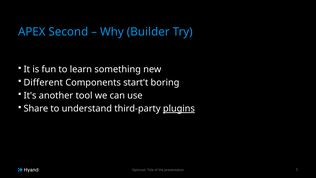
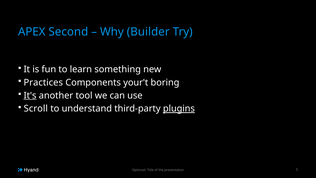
Different: Different -> Practices
start't: start't -> your't
It's underline: none -> present
Share: Share -> Scroll
